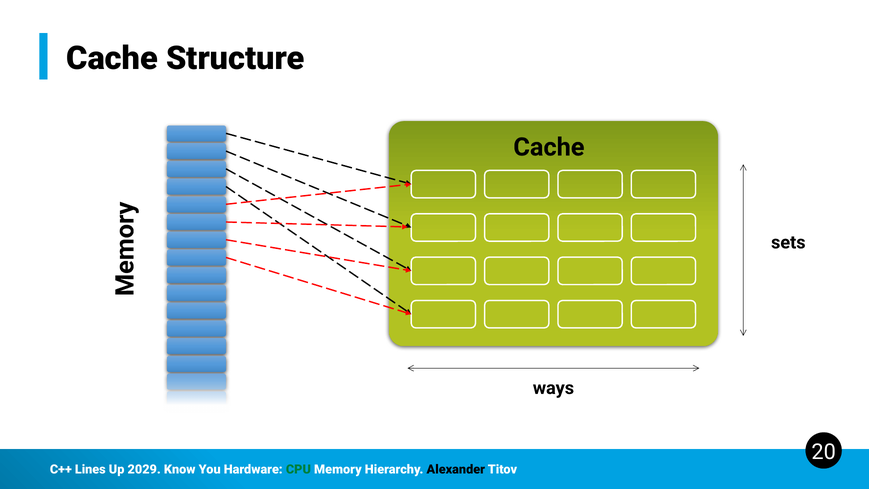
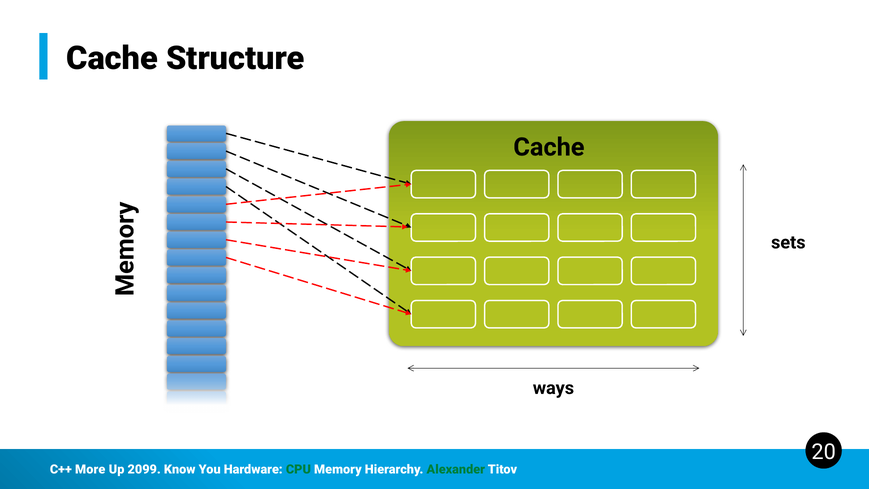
Lines: Lines -> More
2029: 2029 -> 2099
Alexander colour: black -> green
